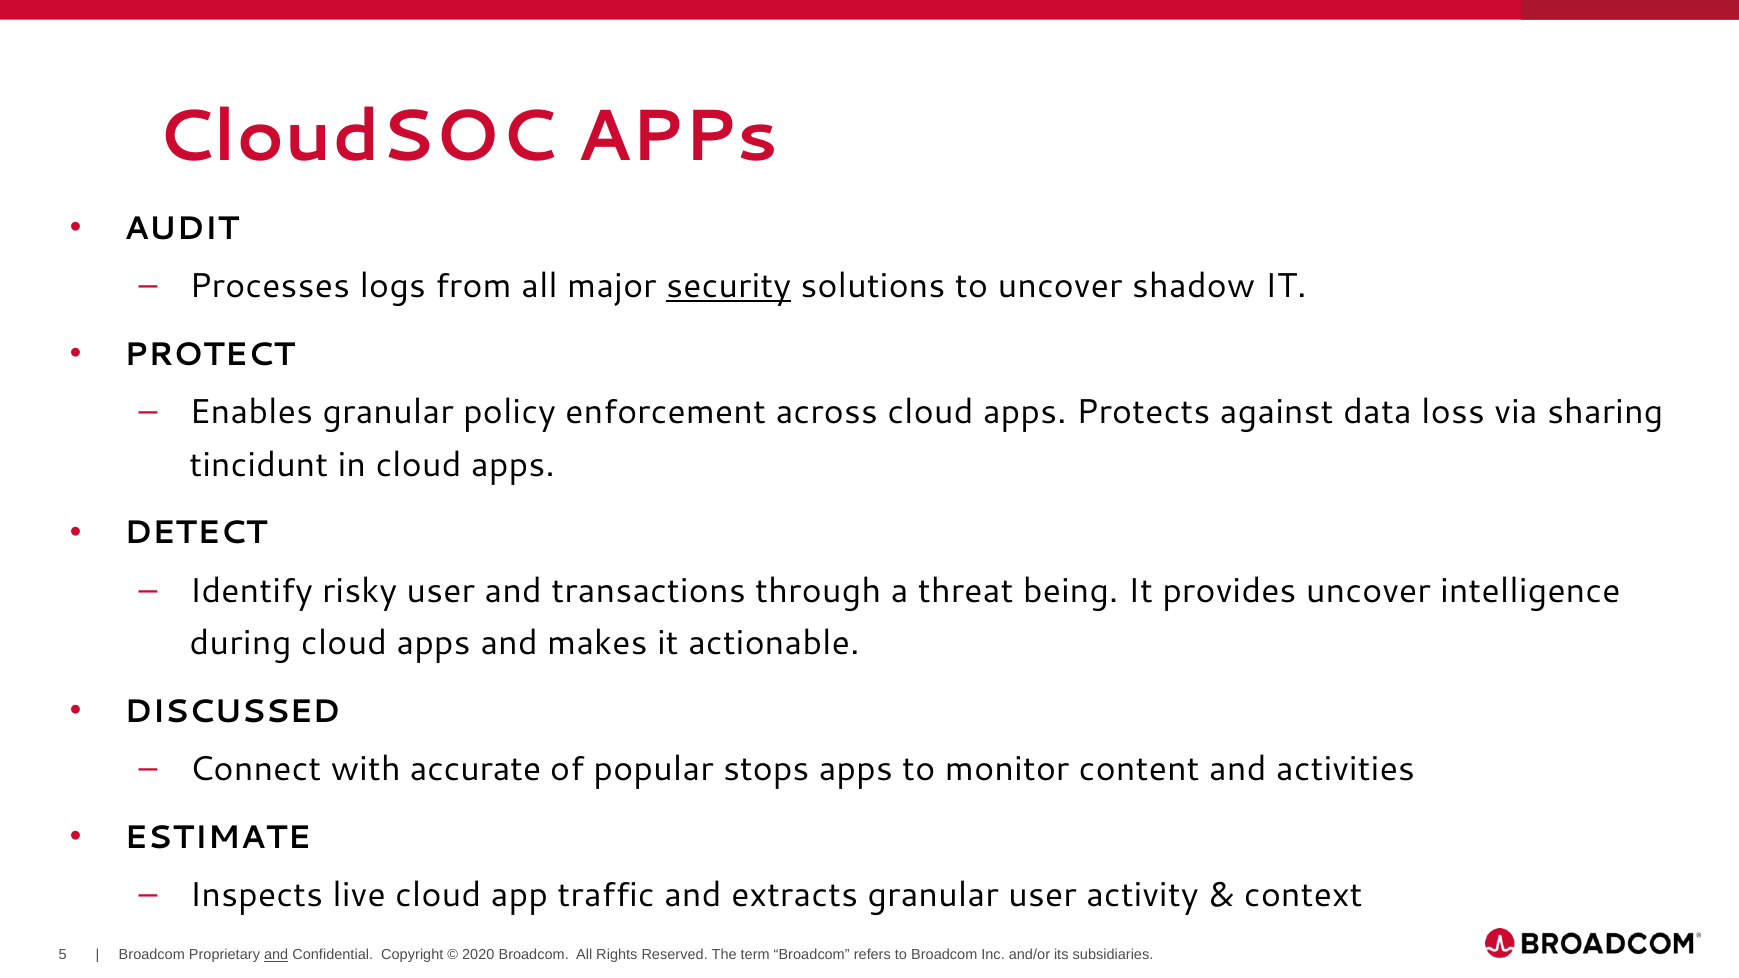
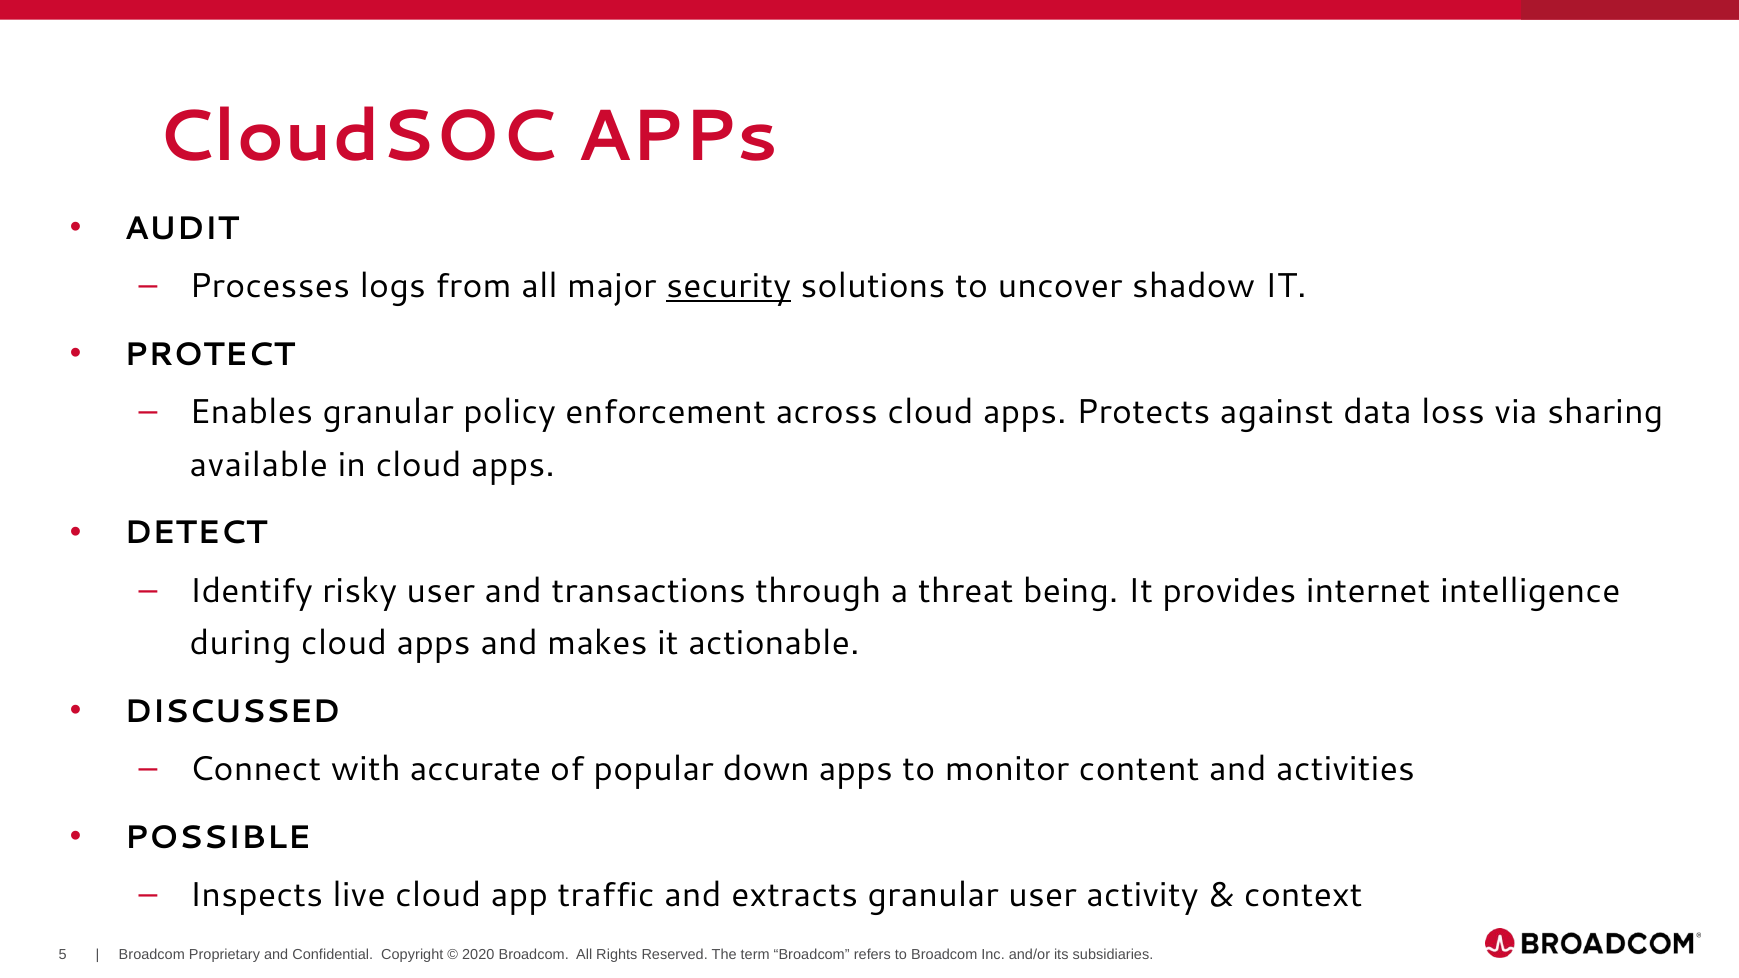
tincidunt: tincidunt -> available
provides uncover: uncover -> internet
stops: stops -> down
ESTIMATE: ESTIMATE -> POSSIBLE
and at (276, 955) underline: present -> none
